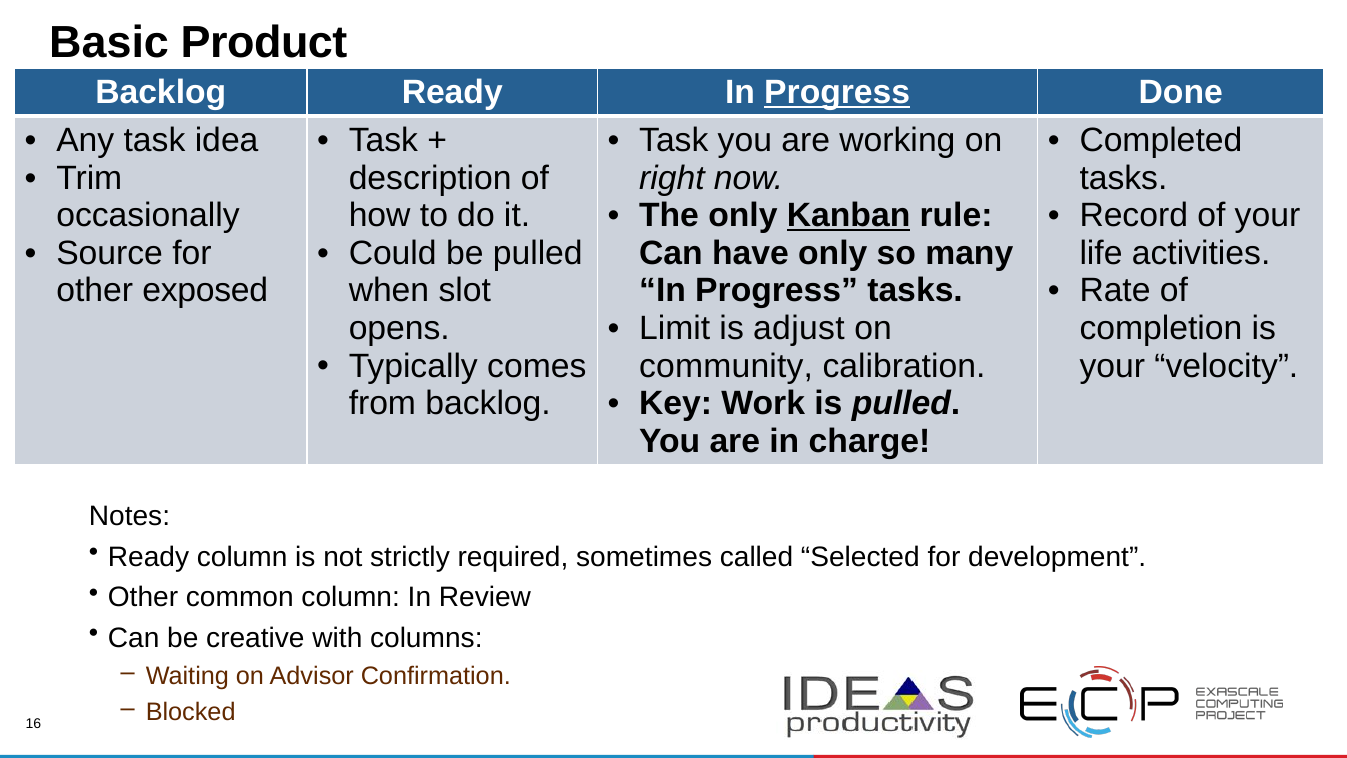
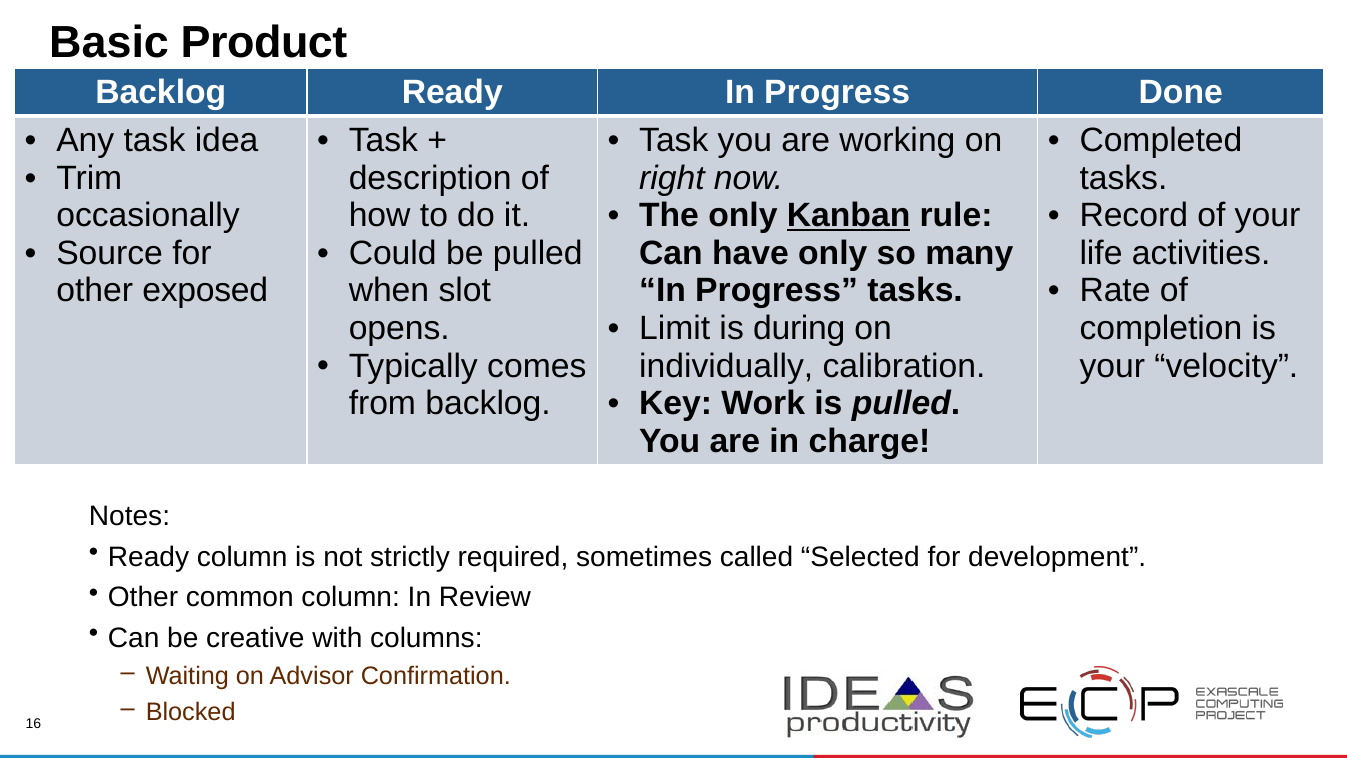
Progress at (837, 93) underline: present -> none
adjust: adjust -> during
community: community -> individually
